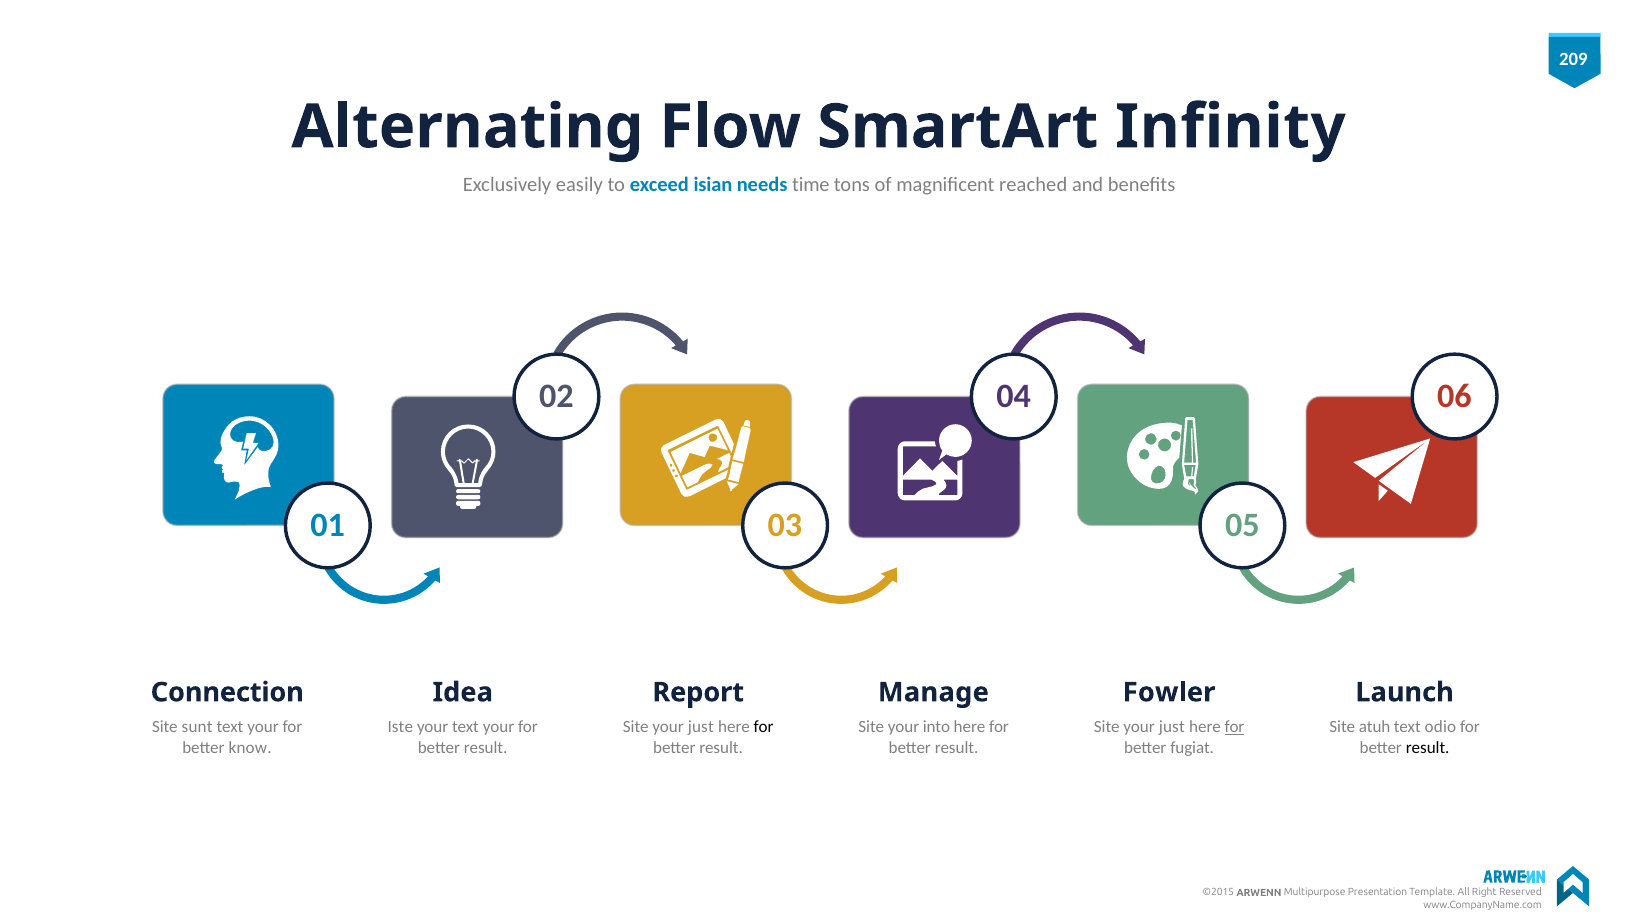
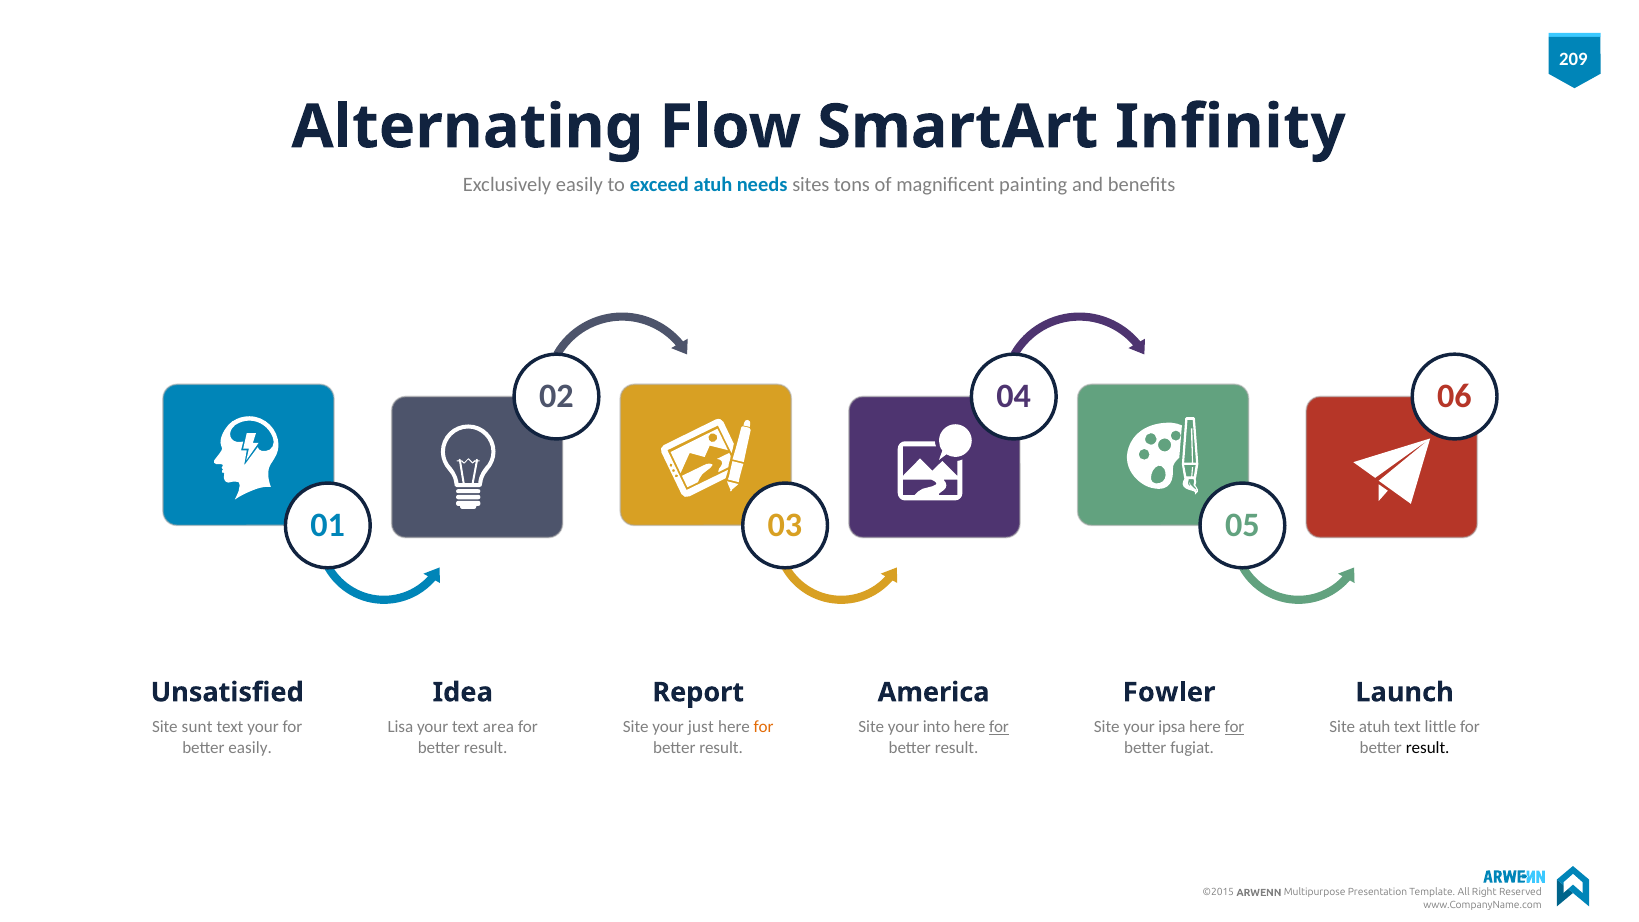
exceed isian: isian -> atuh
time: time -> sites
reached: reached -> painting
Connection: Connection -> Unsatisfied
Manage: Manage -> America
Iste: Iste -> Lisa
your text your: your -> area
for at (764, 727) colour: black -> orange
for at (999, 727) underline: none -> present
just at (1172, 727): just -> ipsa
odio: odio -> little
better know: know -> easily
